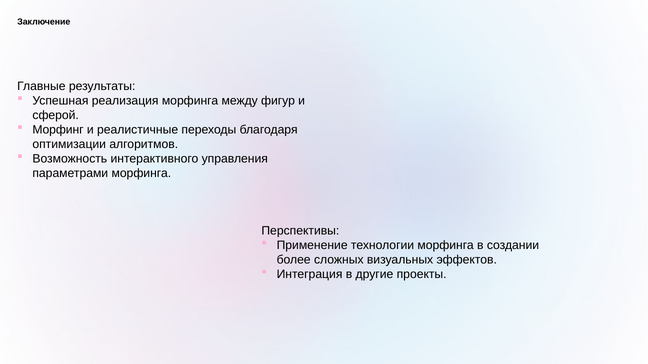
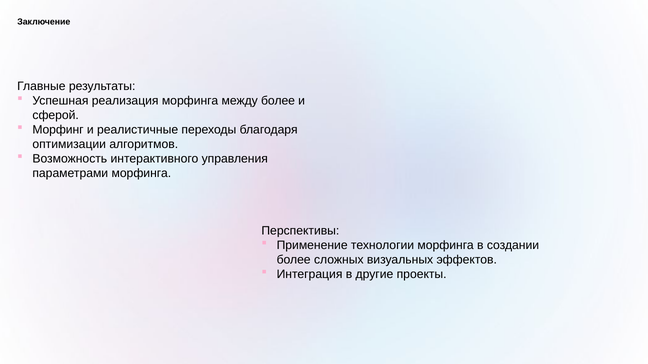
между фигур: фигур -> более
